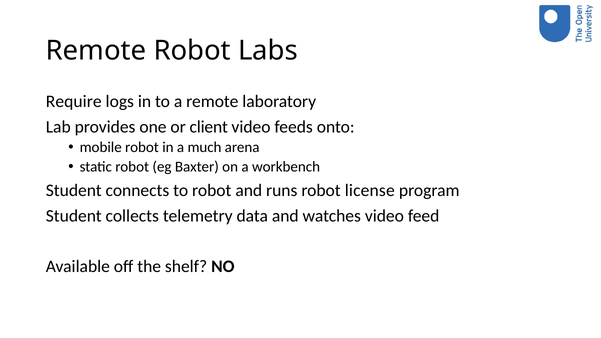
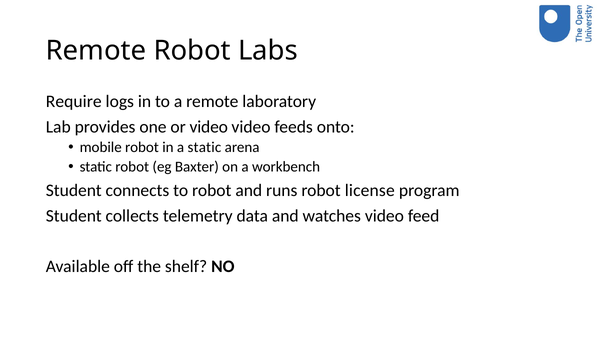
or client: client -> video
a much: much -> static
